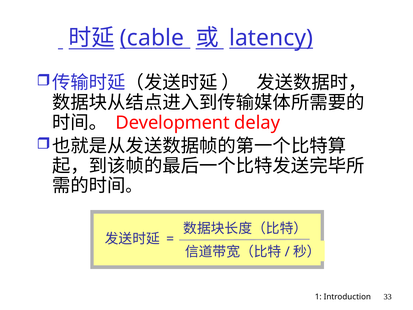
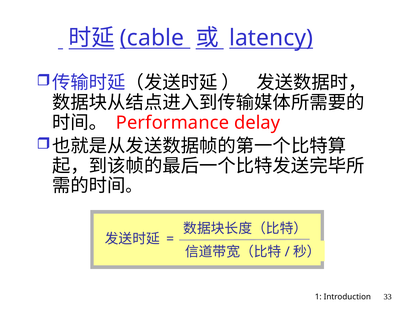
Development: Development -> Performance
